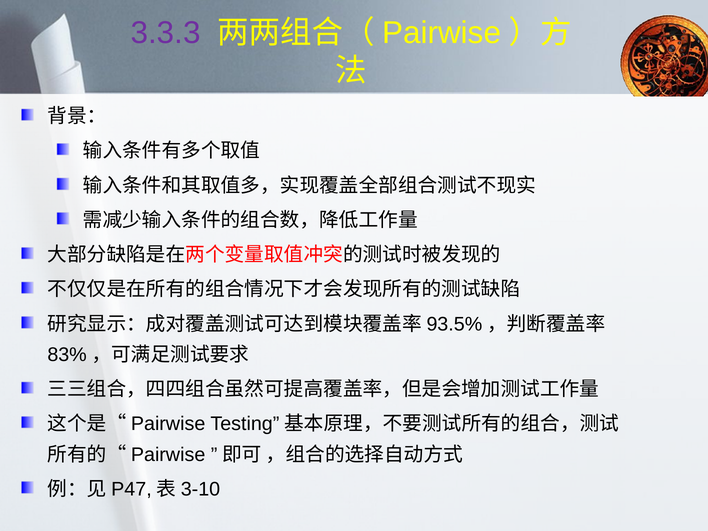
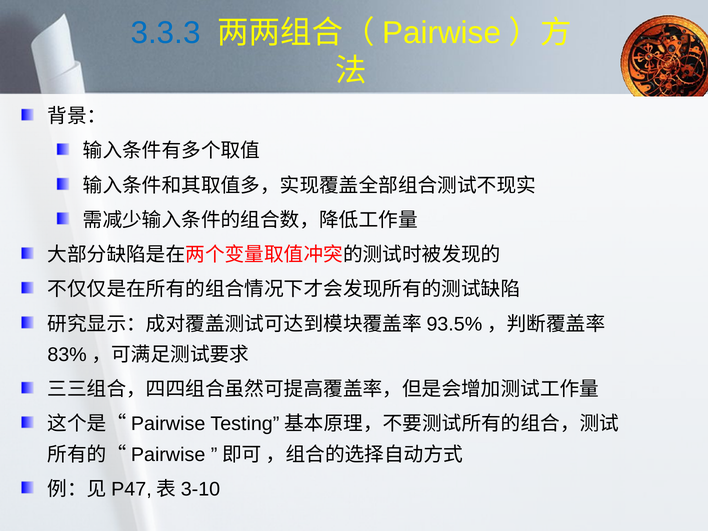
3.3.3 colour: purple -> blue
